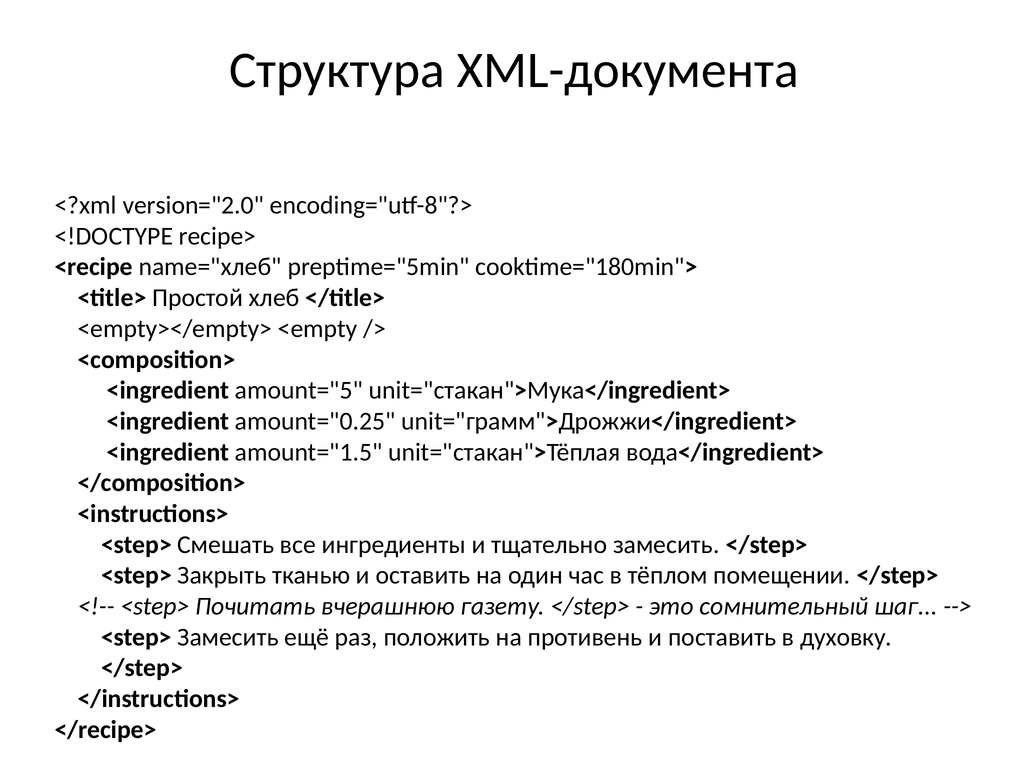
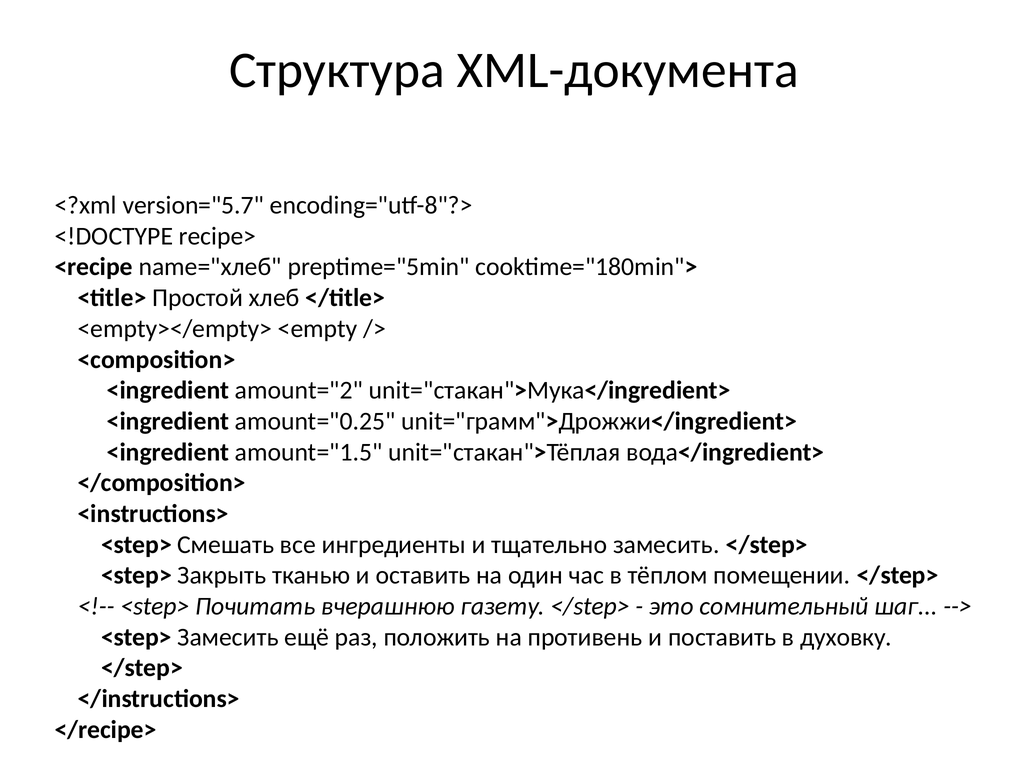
version="2.0: version="2.0 -> version="5.7
amount="5: amount="5 -> amount="2
